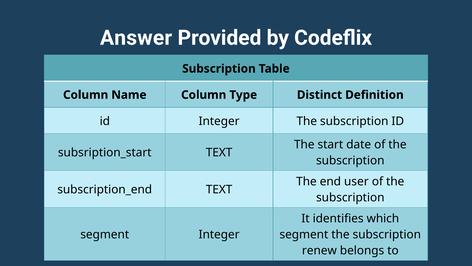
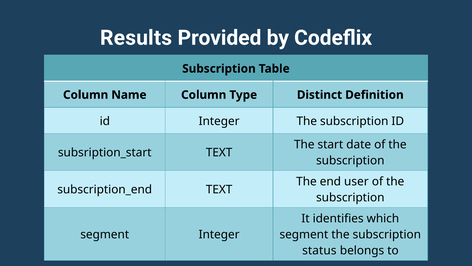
Answer: Answer -> Results
renew: renew -> status
